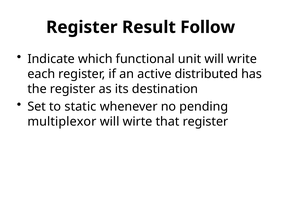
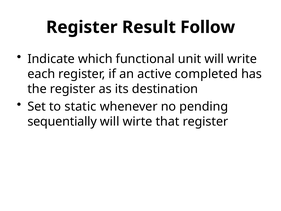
distributed: distributed -> completed
multiplexor: multiplexor -> sequentially
